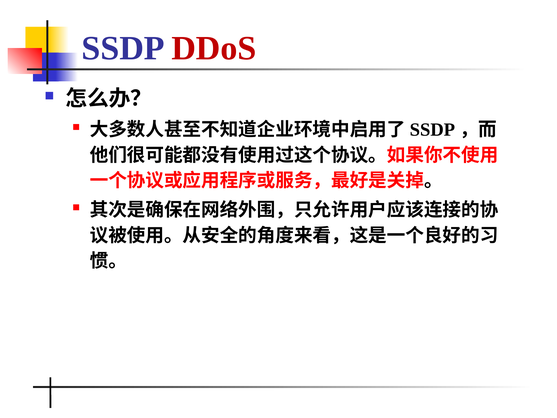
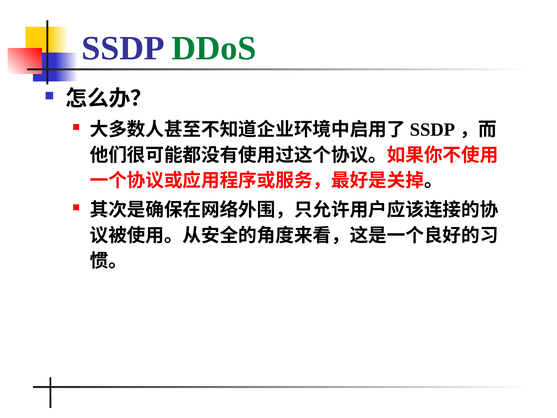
DDoS colour: red -> green
